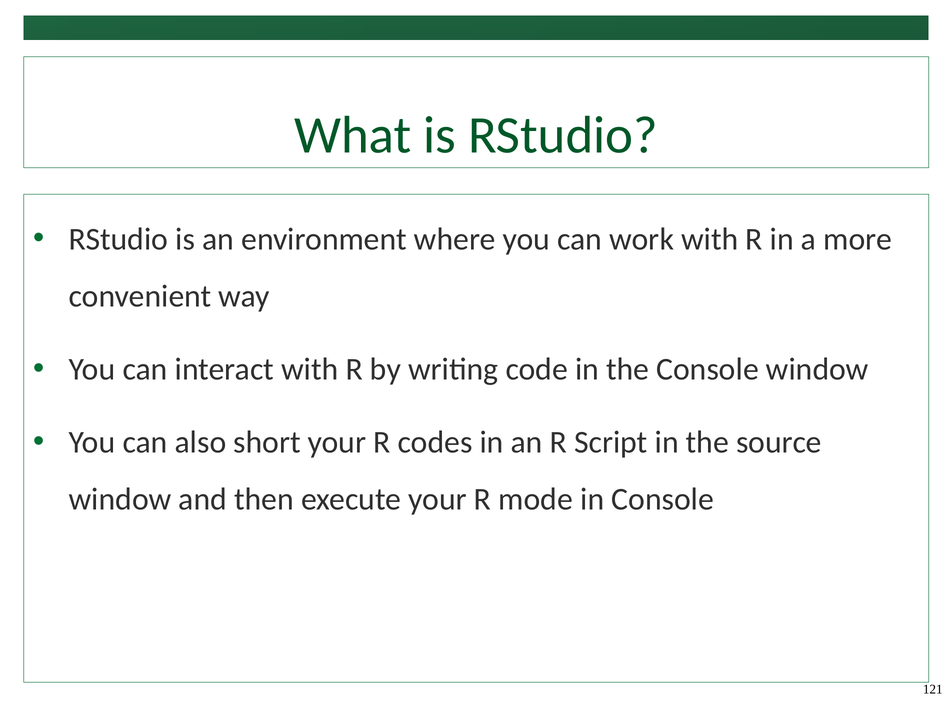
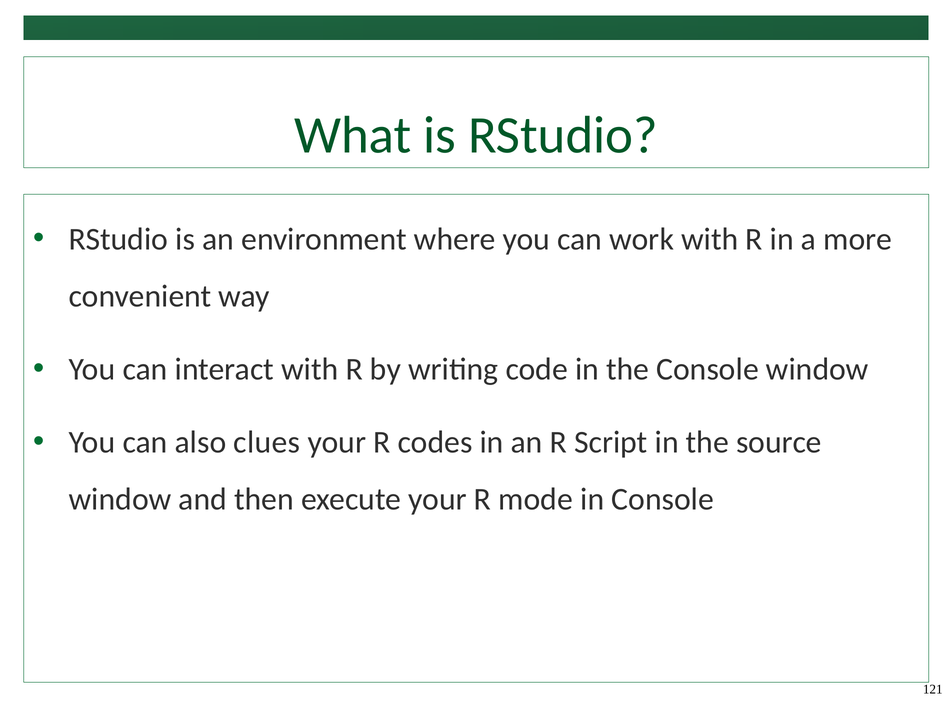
short: short -> clues
